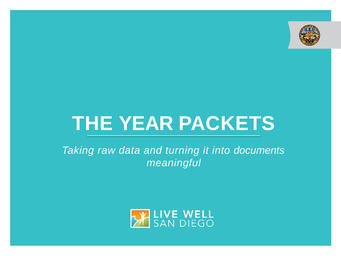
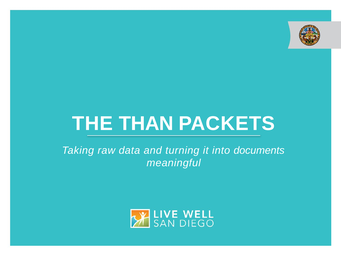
YEAR: YEAR -> THAN
